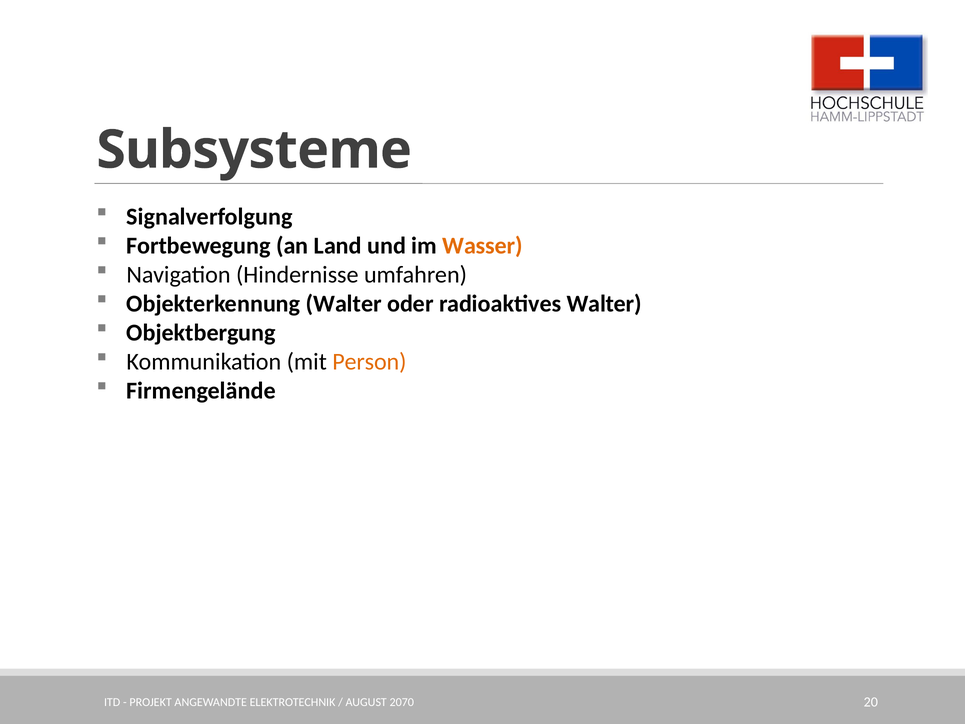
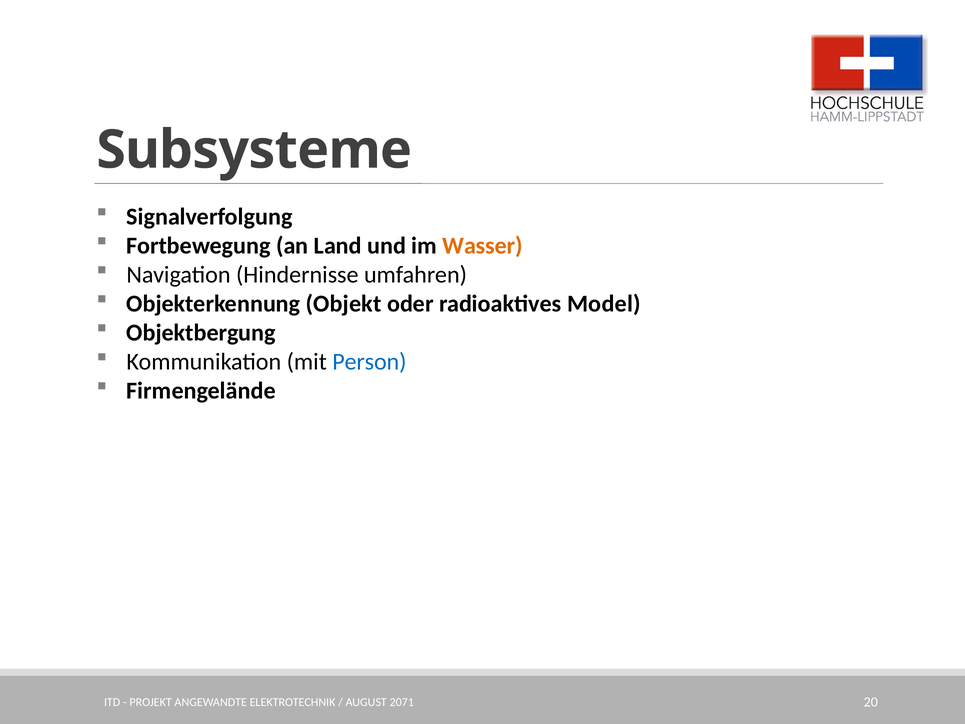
Objekterkennung Walter: Walter -> Objekt
radioaktives Walter: Walter -> Model
Person colour: orange -> blue
2070: 2070 -> 2071
